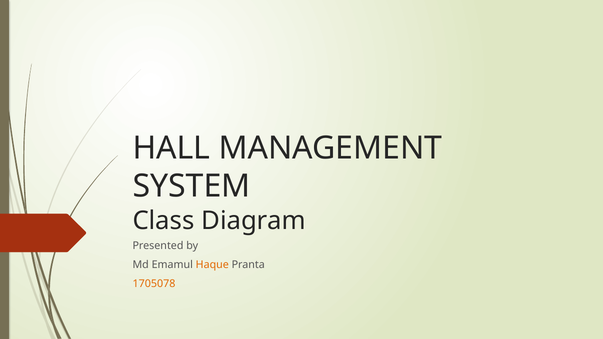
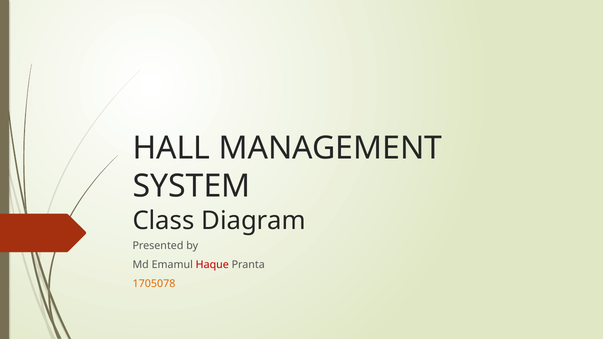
Haque colour: orange -> red
